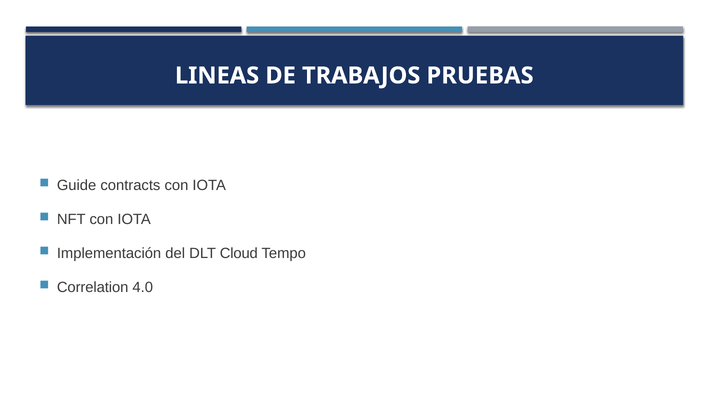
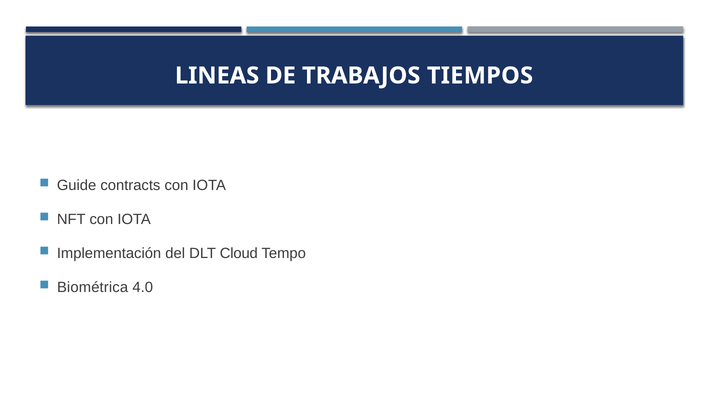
PRUEBAS: PRUEBAS -> TIEMPOS
Correlation: Correlation -> Biométrica
